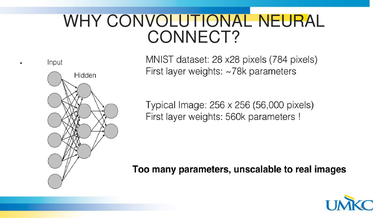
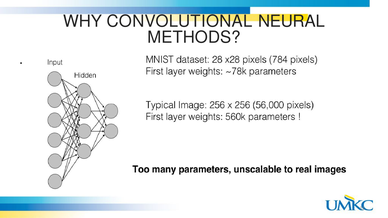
CONNECT: CONNECT -> METHODS
